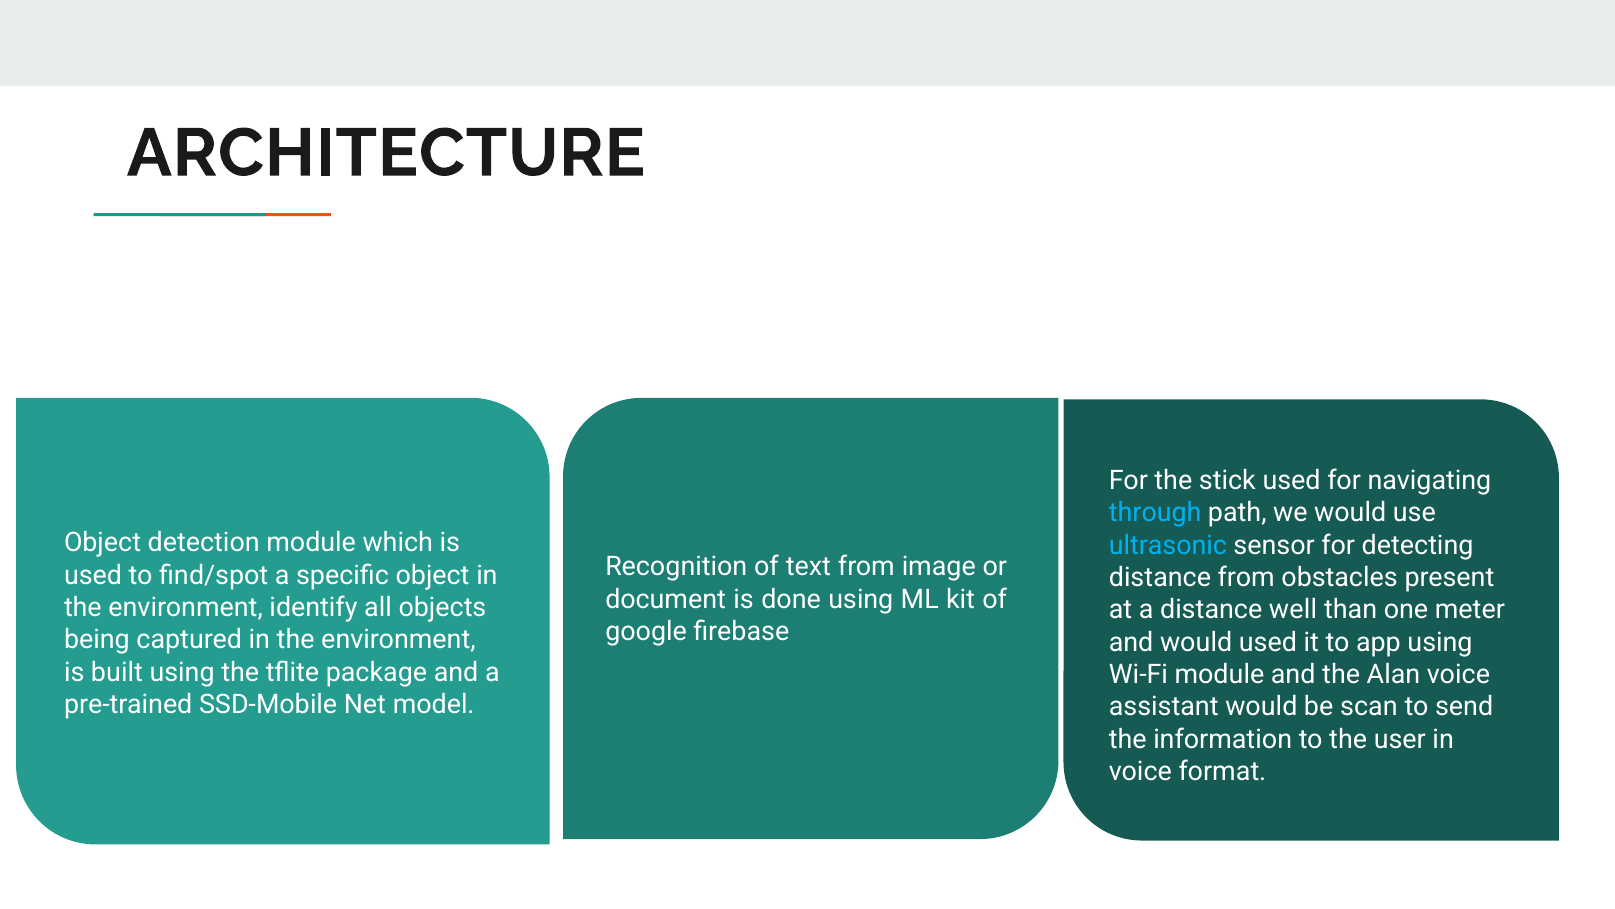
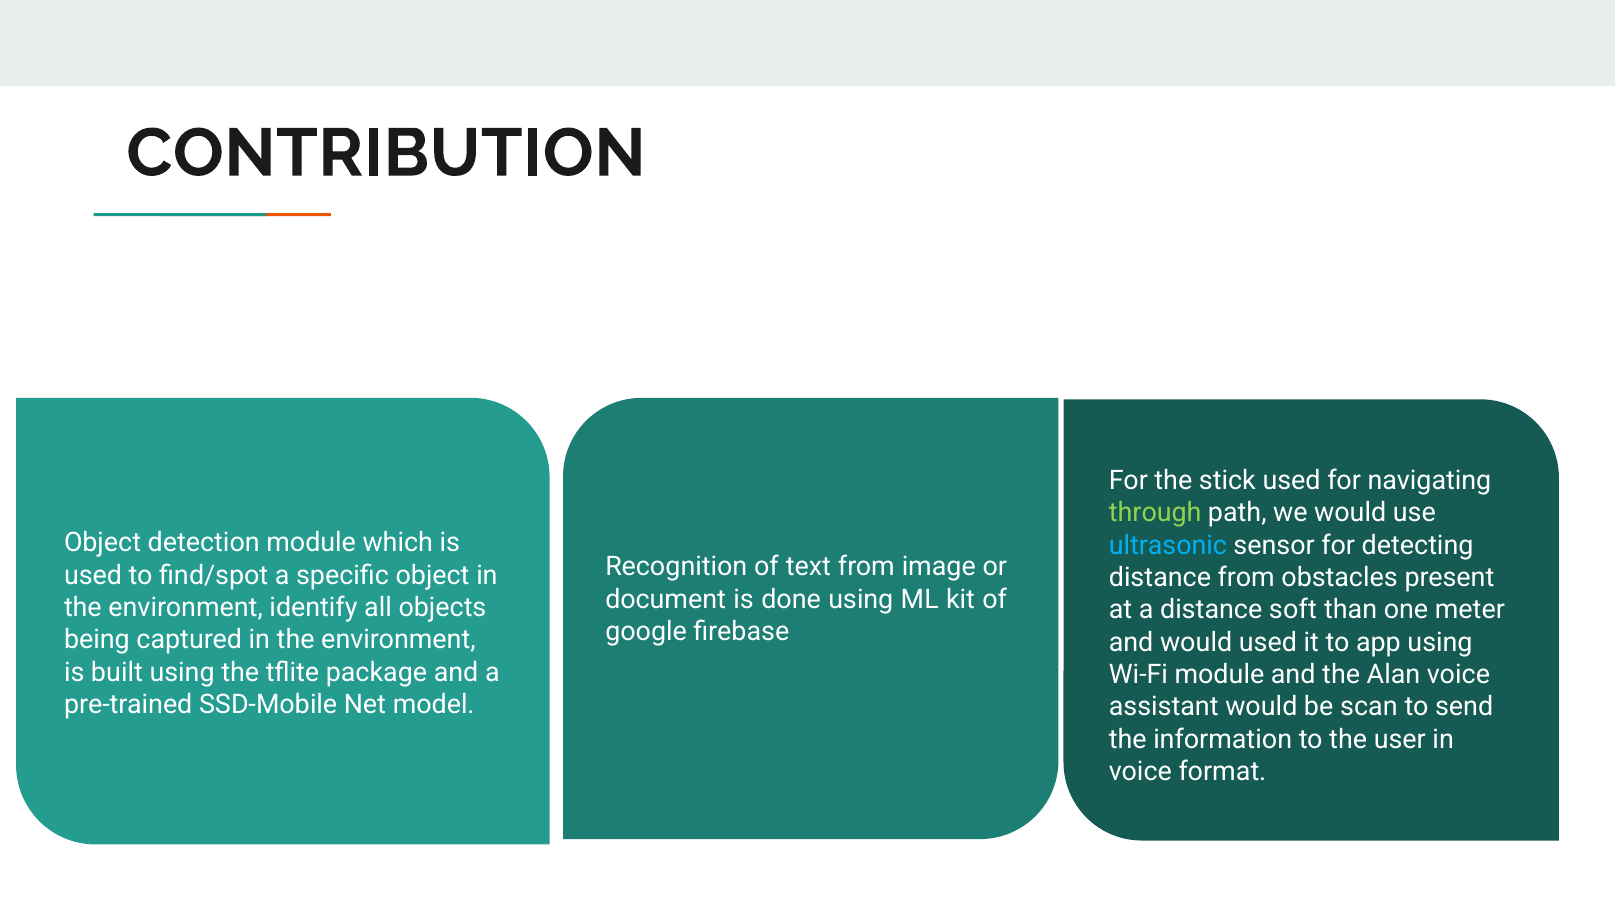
ARCHITECTURE: ARCHITECTURE -> CONTRIBUTION
through colour: light blue -> light green
well: well -> soft
